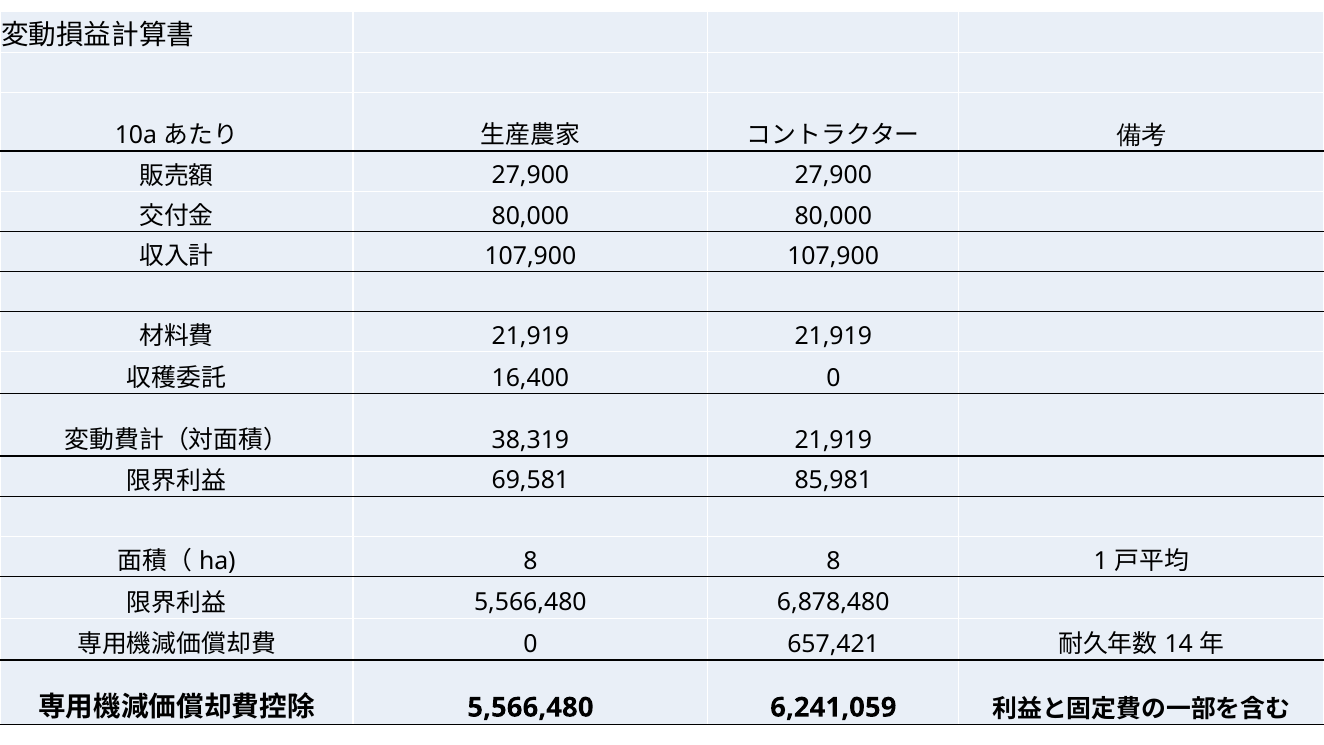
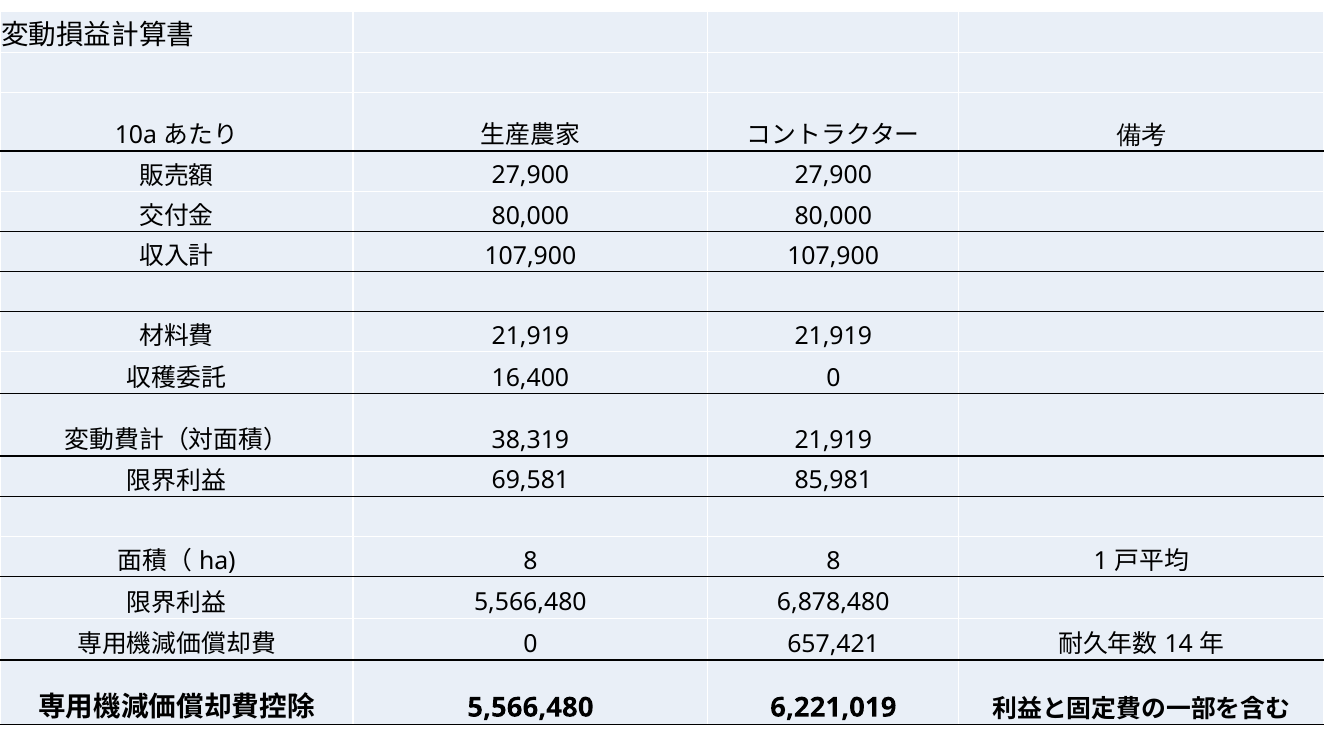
6,241,059: 6,241,059 -> 6,221,019
